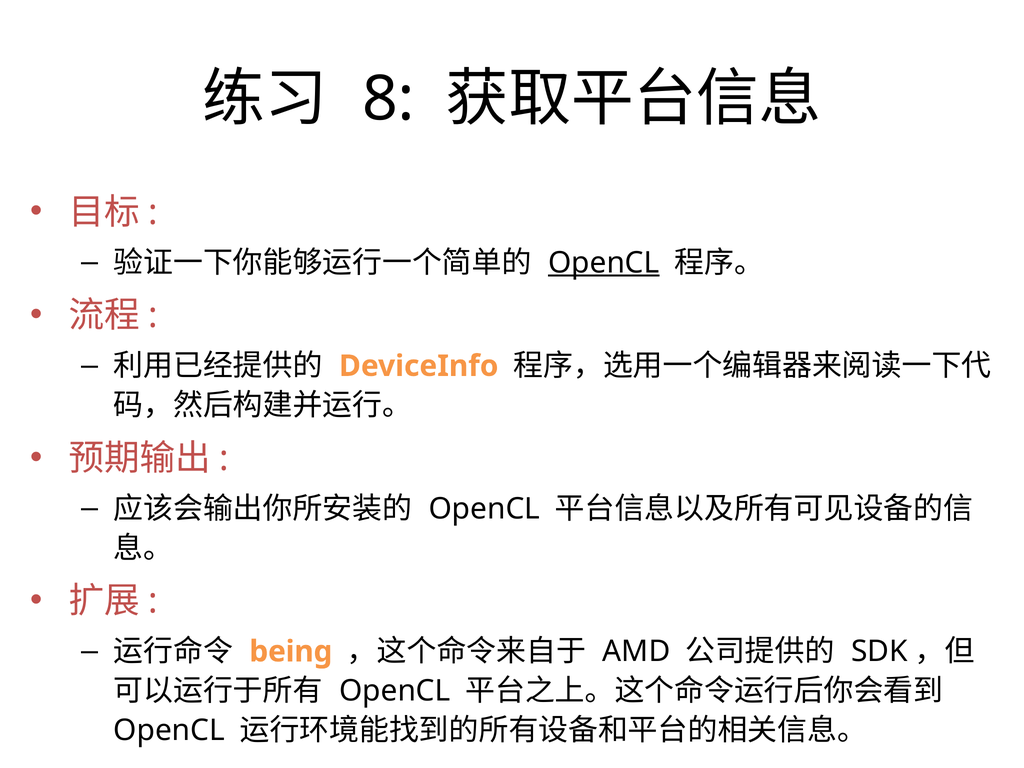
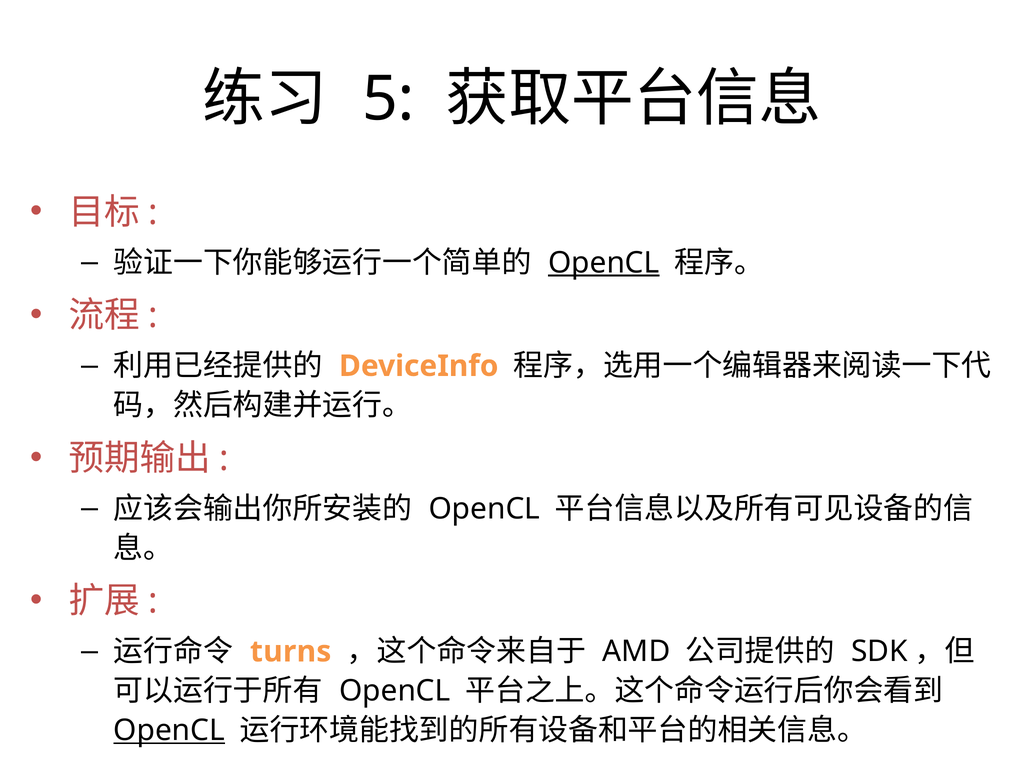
8: 8 -> 5
being: being -> turns
OpenCL at (169, 730) underline: none -> present
